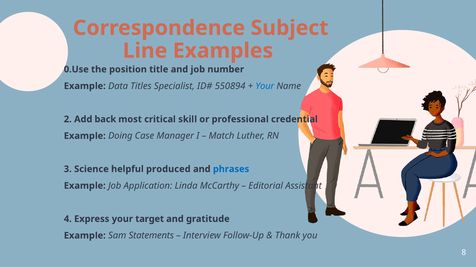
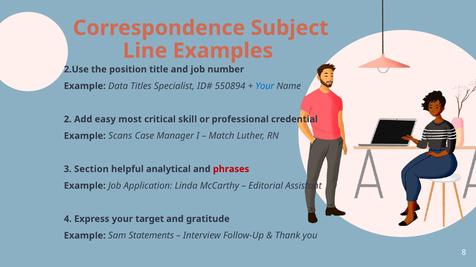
0.Use: 0.Use -> 2.Use
back: back -> easy
Doing: Doing -> Scans
Science: Science -> Section
produced: produced -> analytical
phrases colour: blue -> red
